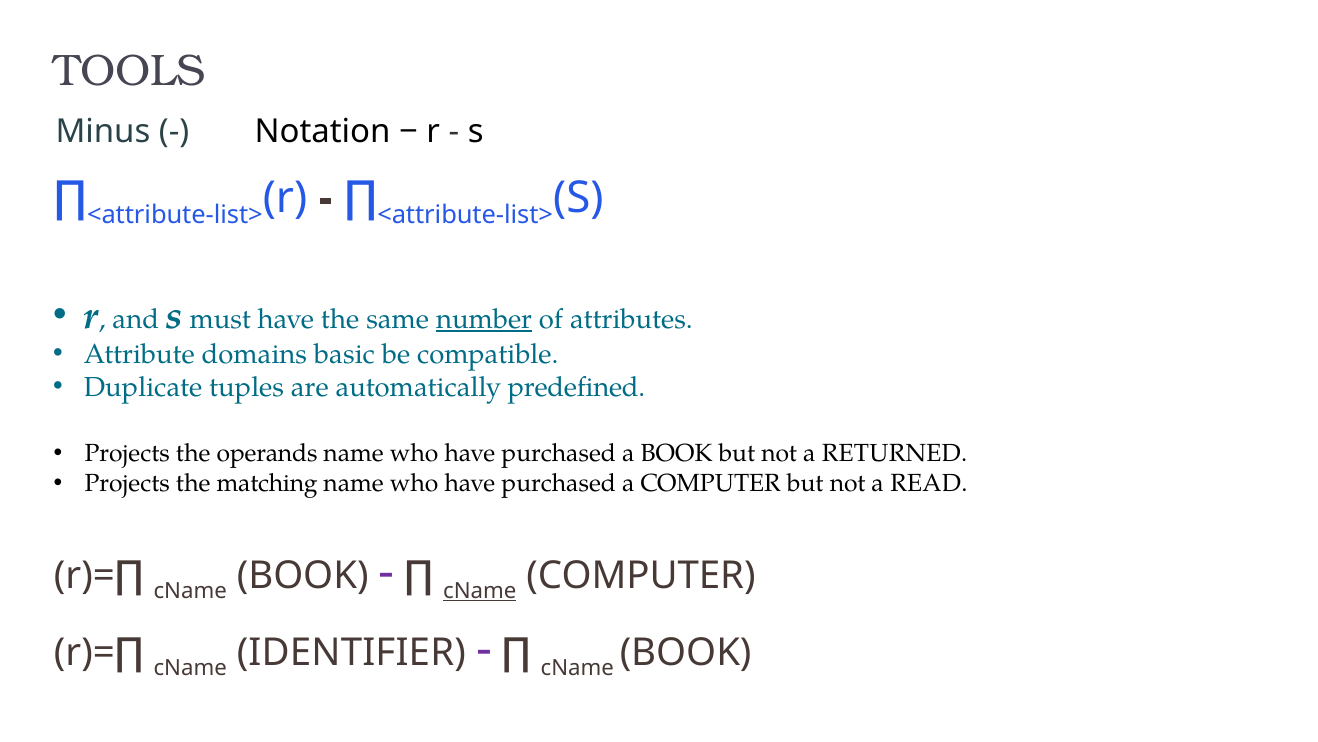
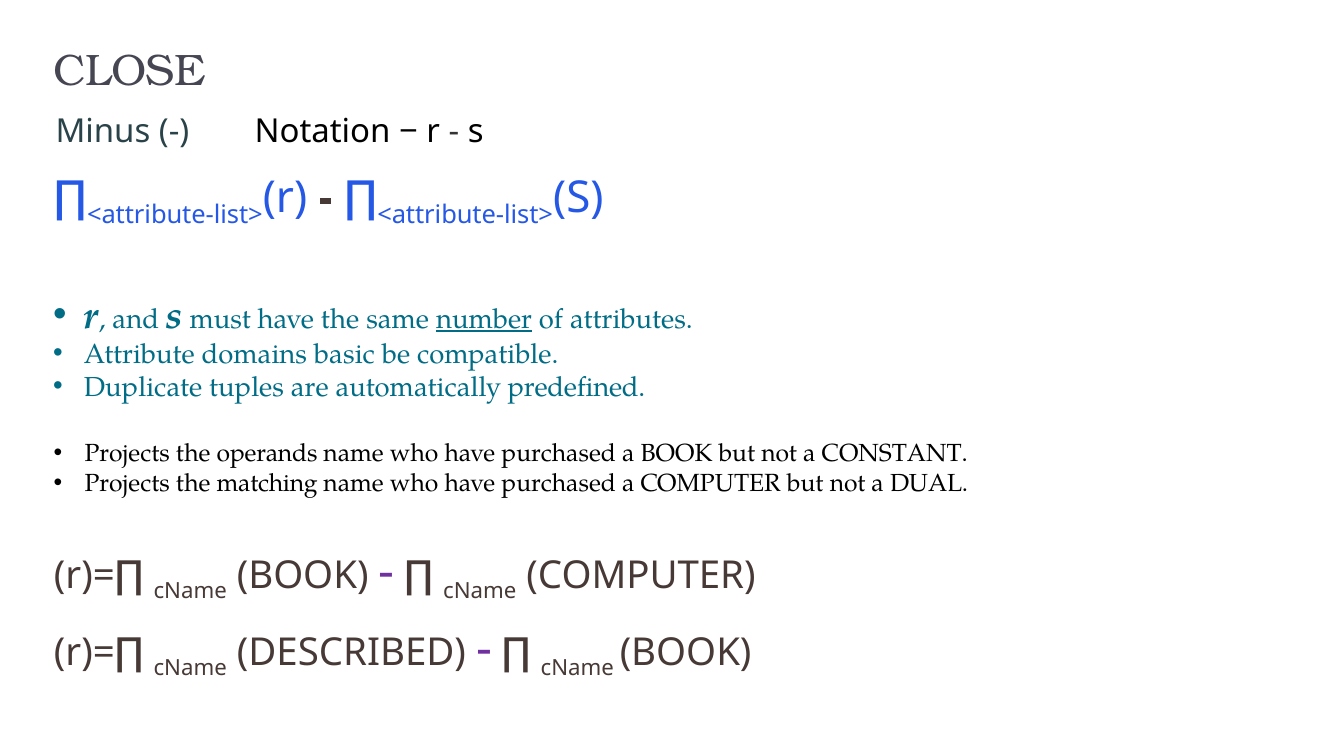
TOOLS: TOOLS -> CLOSE
RETURNED: RETURNED -> CONSTANT
READ: READ -> DUAL
cName at (480, 591) underline: present -> none
IDENTIFIER: IDENTIFIER -> DESCRIBED
